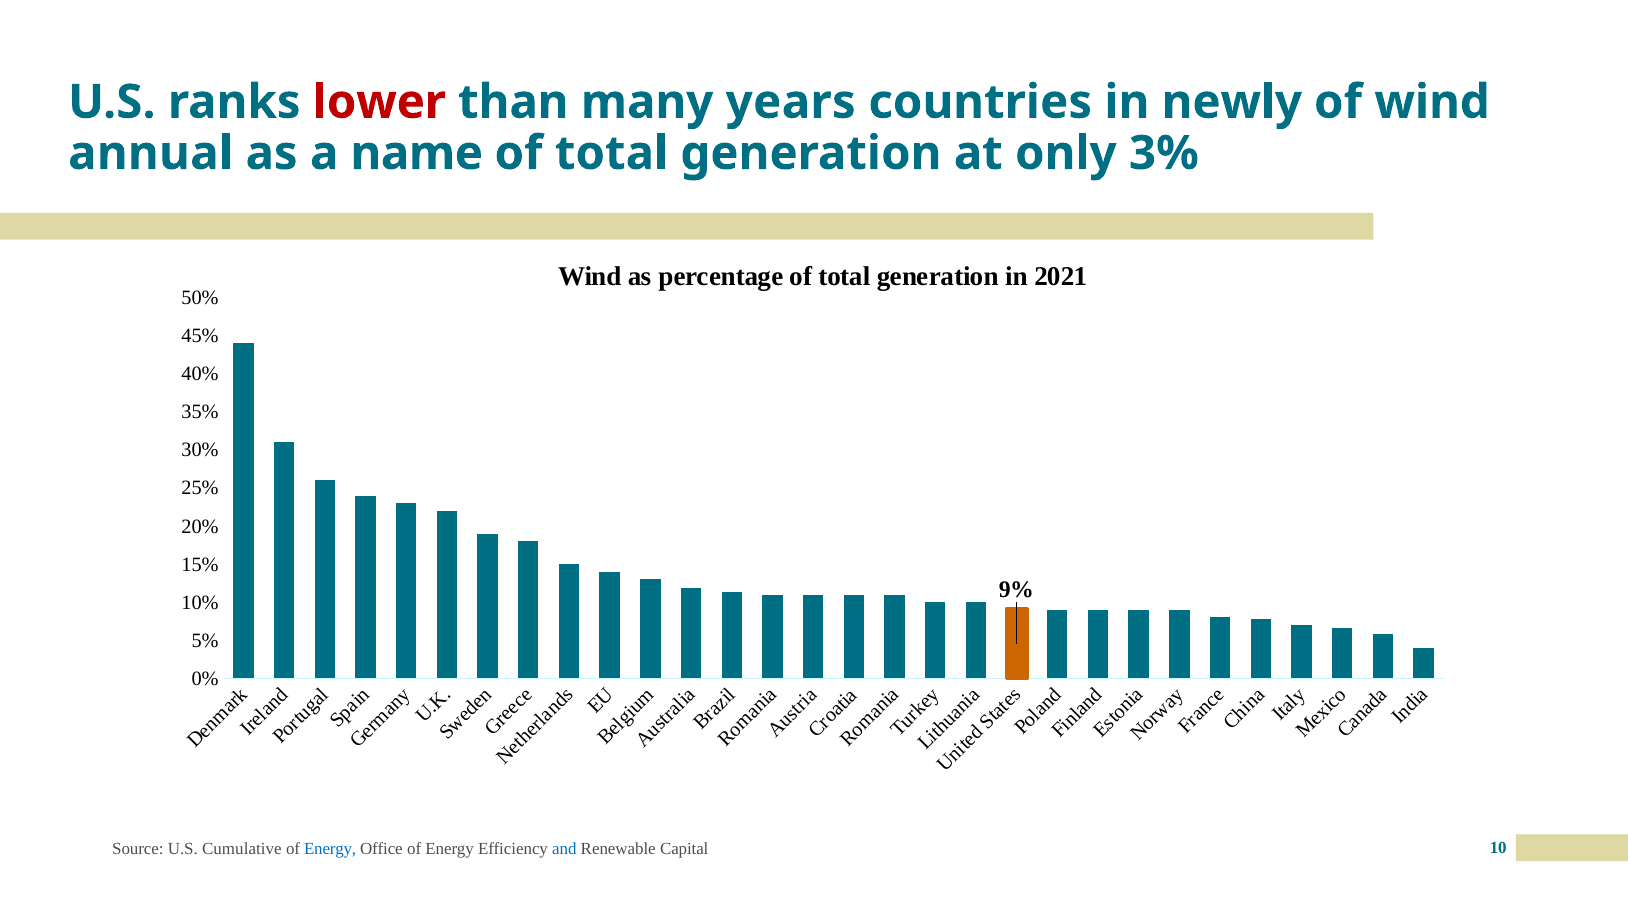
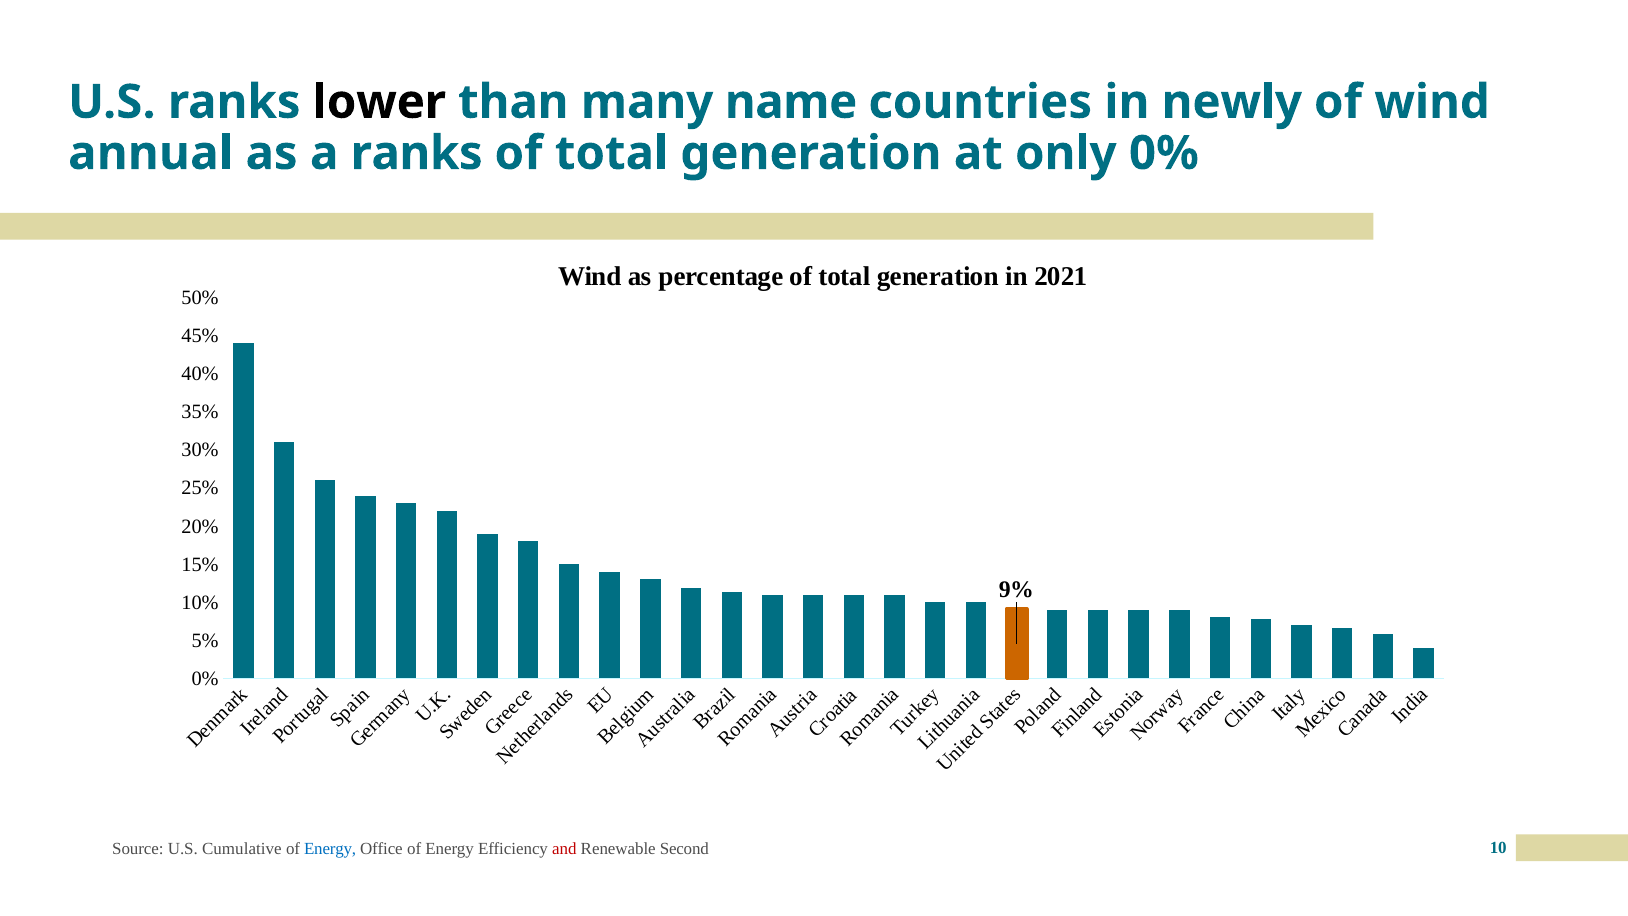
lower colour: red -> black
years: years -> name
a name: name -> ranks
only 3%: 3% -> 0%
and colour: blue -> red
Capital: Capital -> Second
